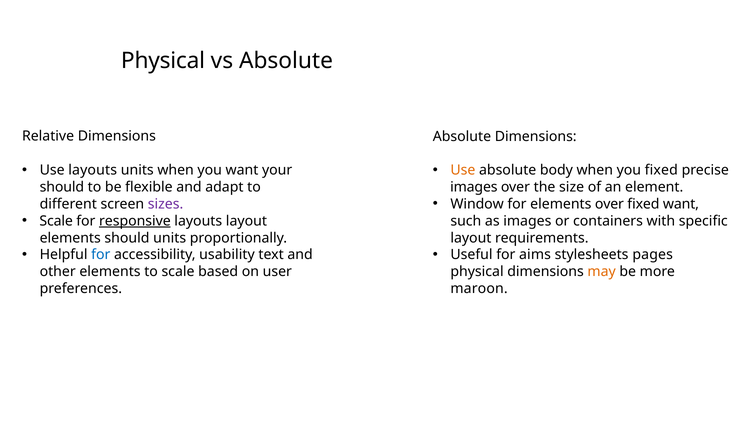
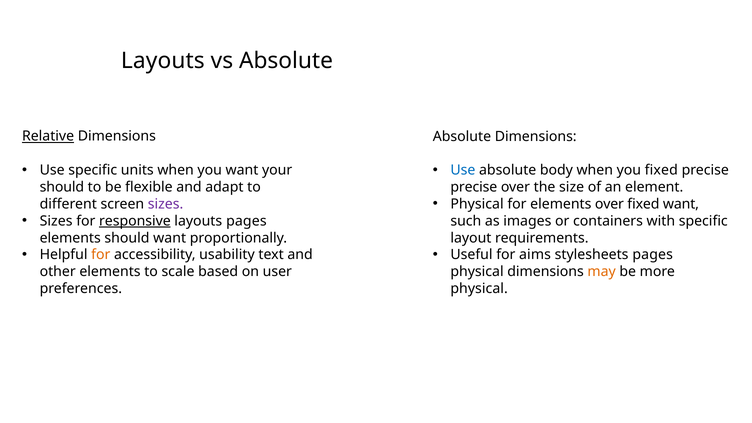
Physical at (163, 61): Physical -> Layouts
Relative underline: none -> present
Use layouts: layouts -> specific
Use at (463, 170) colour: orange -> blue
images at (474, 187): images -> precise
Window at (477, 204): Window -> Physical
Scale at (56, 221): Scale -> Sizes
layouts layout: layout -> pages
should units: units -> want
for at (101, 255) colour: blue -> orange
maroon at (479, 289): maroon -> physical
